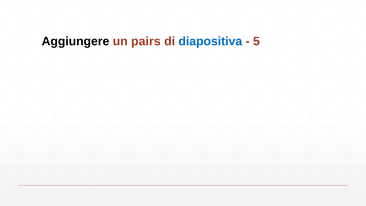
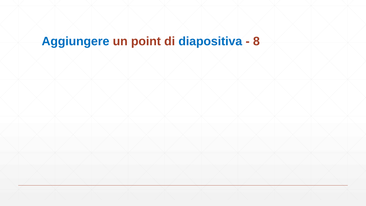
Aggiungere colour: black -> blue
pairs: pairs -> point
5: 5 -> 8
